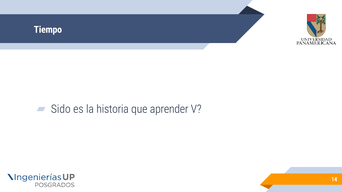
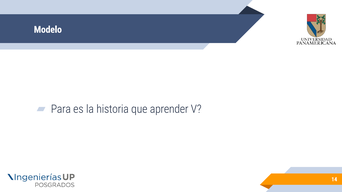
Tiempo: Tiempo -> Modelo
Sido: Sido -> Para
